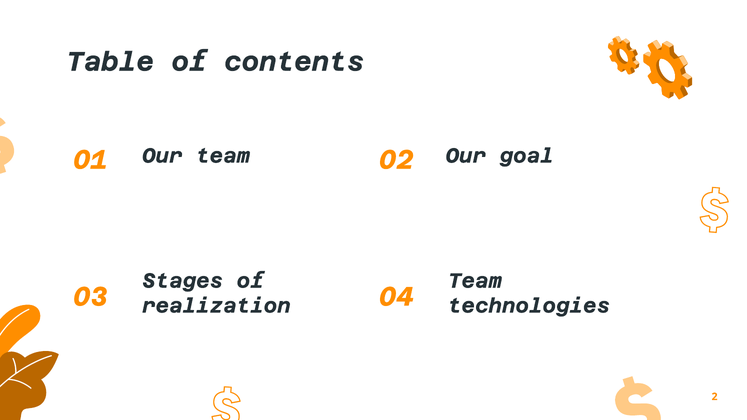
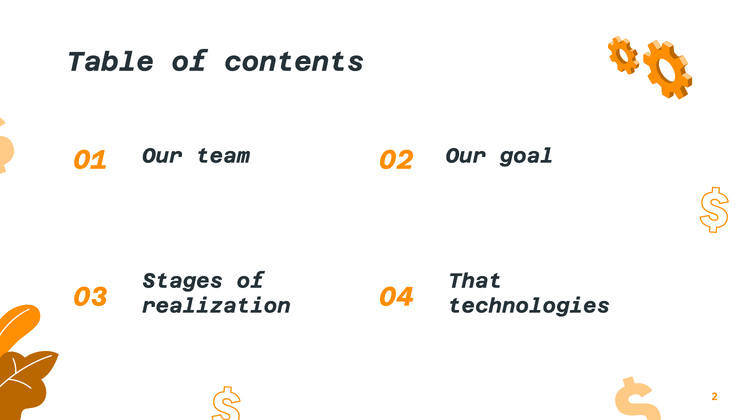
Team at (475, 281): Team -> That
